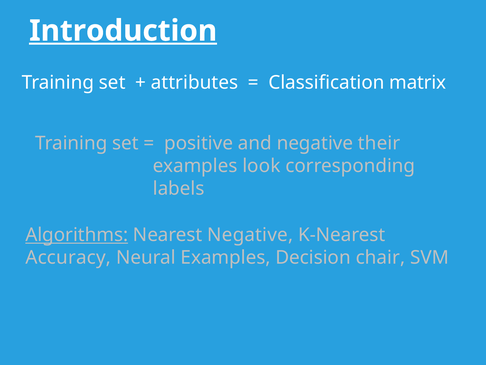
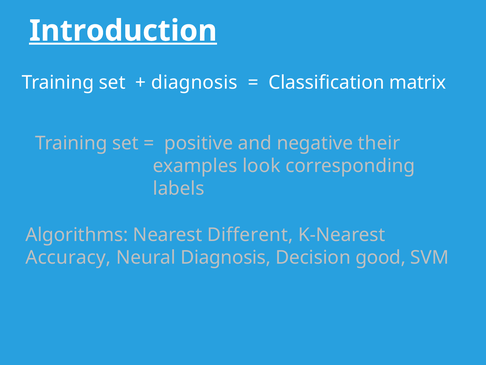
attributes at (195, 83): attributes -> diagnosis
Algorithms underline: present -> none
Nearest Negative: Negative -> Different
Neural Examples: Examples -> Diagnosis
chair: chair -> good
